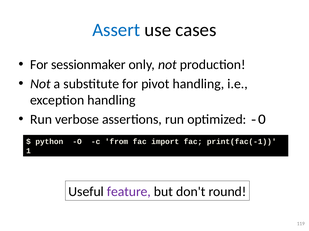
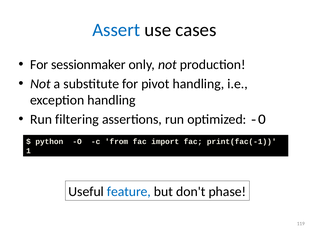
verbose: verbose -> filtering
feature colour: purple -> blue
round: round -> phase
